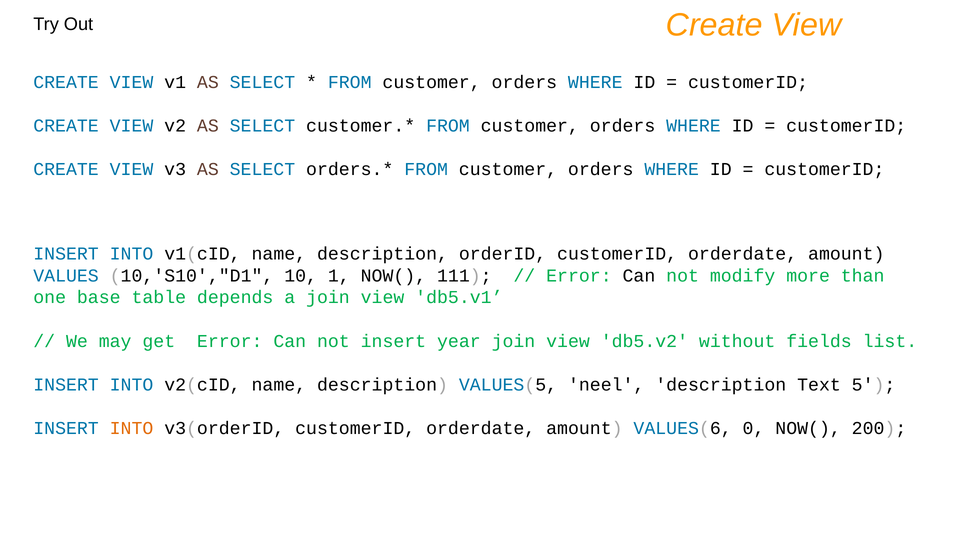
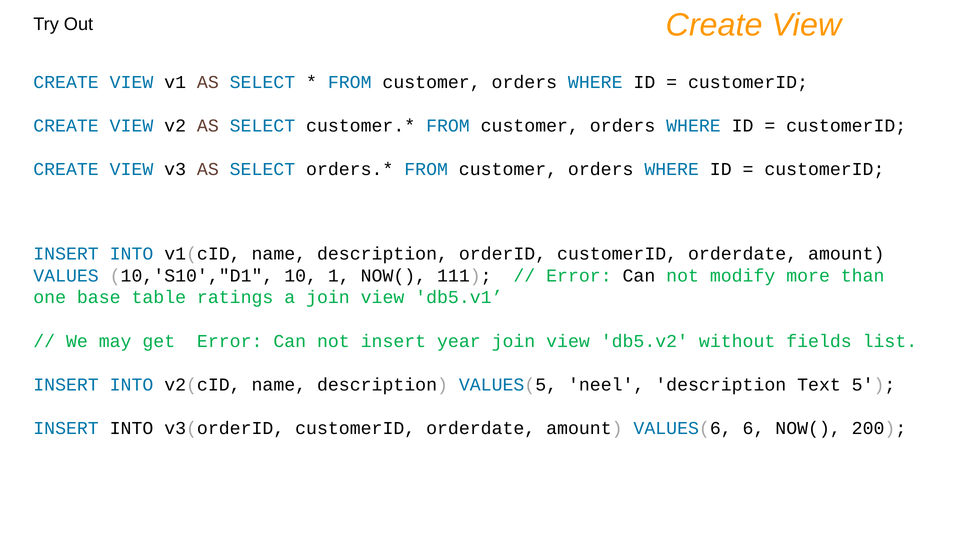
depends: depends -> ratings
INTO at (132, 429) colour: orange -> black
0: 0 -> 6
